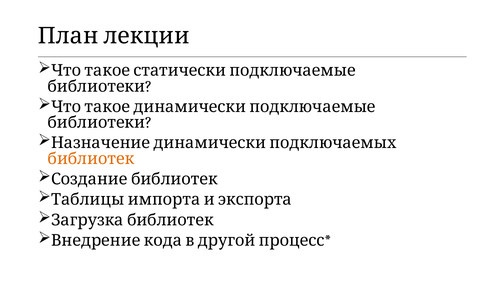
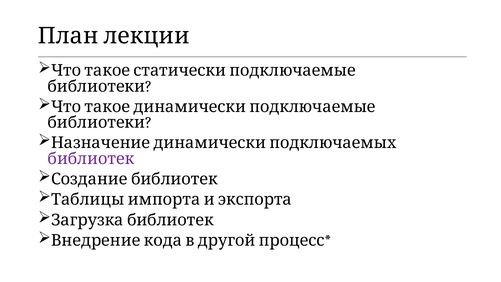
библиотек colour: orange -> purple
